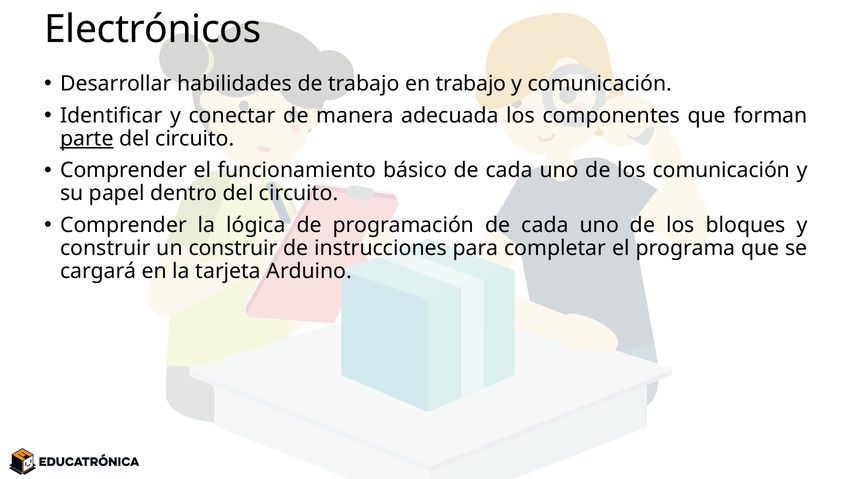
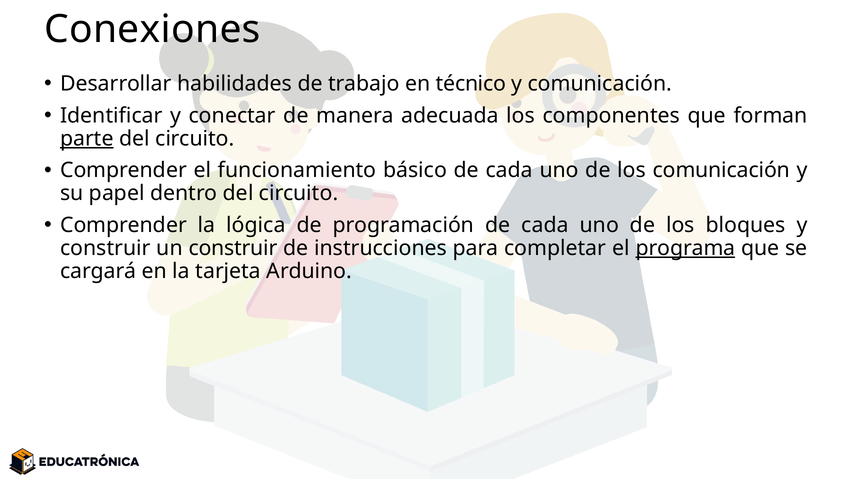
Electrónicos: Electrónicos -> Conexiones
en trabajo: trabajo -> técnico
programa underline: none -> present
